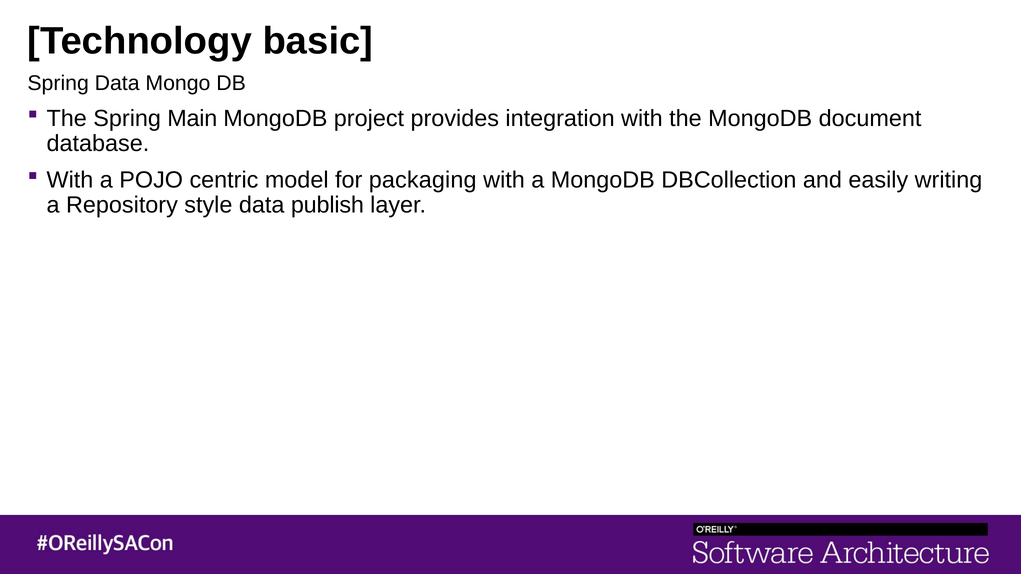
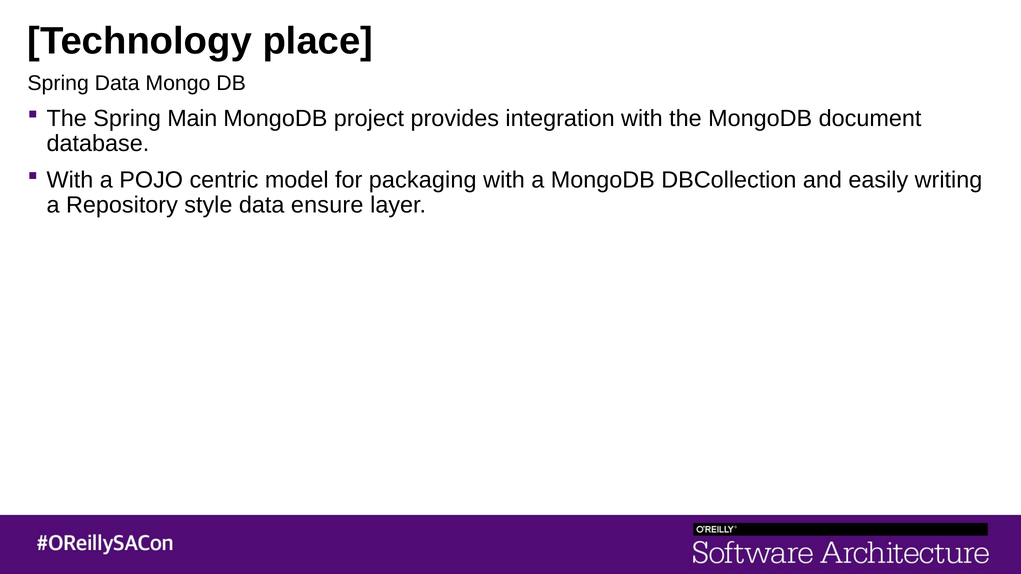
basic: basic -> place
publish: publish -> ensure
